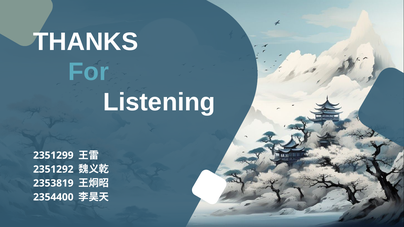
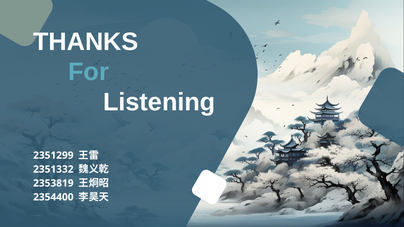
2351292: 2351292 -> 2351332
